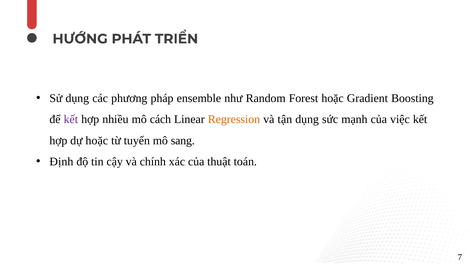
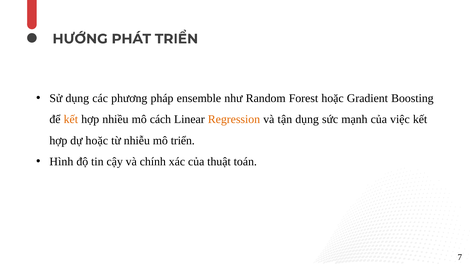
kết at (71, 120) colour: purple -> orange
tuyến: tuyến -> nhiễu
sang: sang -> triển
Định: Định -> Hình
